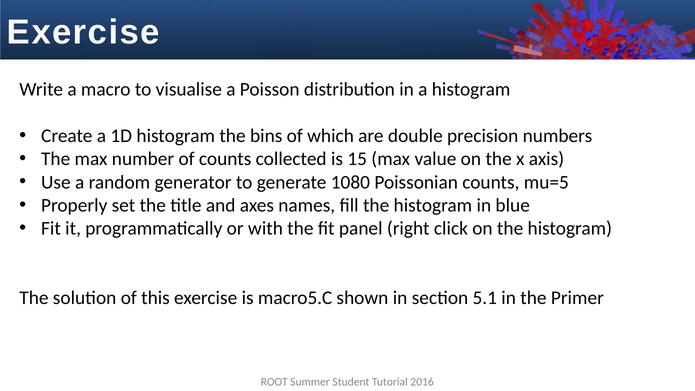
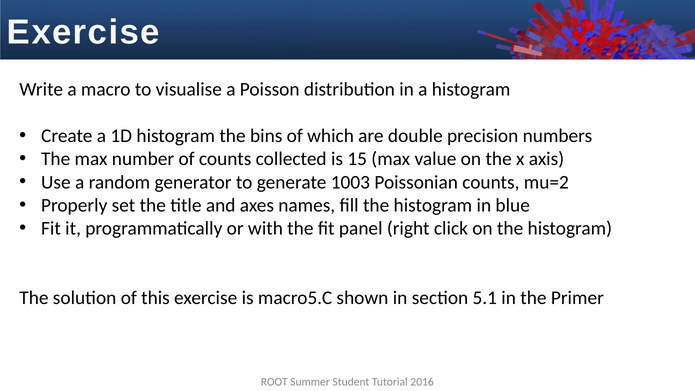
1080: 1080 -> 1003
mu=5: mu=5 -> mu=2
